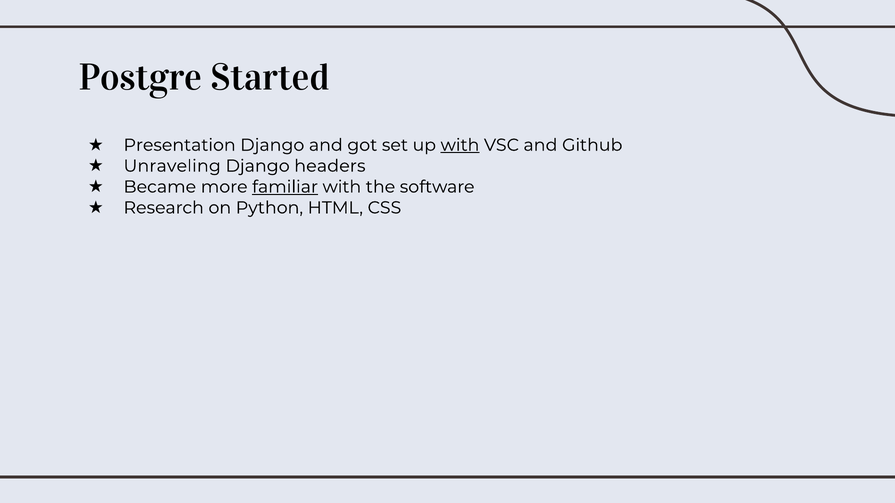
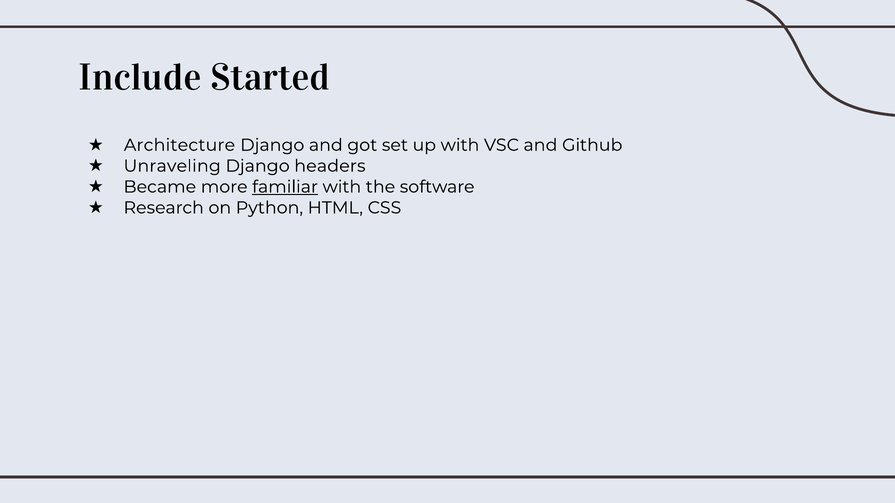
Postgre: Postgre -> Include
Presentation: Presentation -> Architecture
with at (460, 145) underline: present -> none
